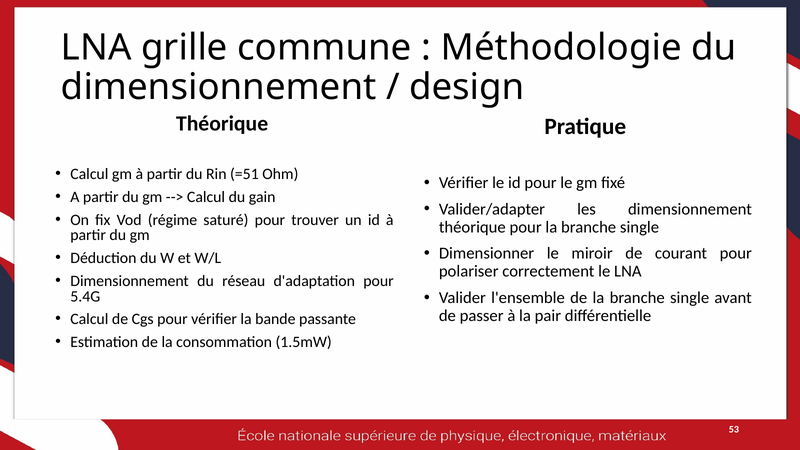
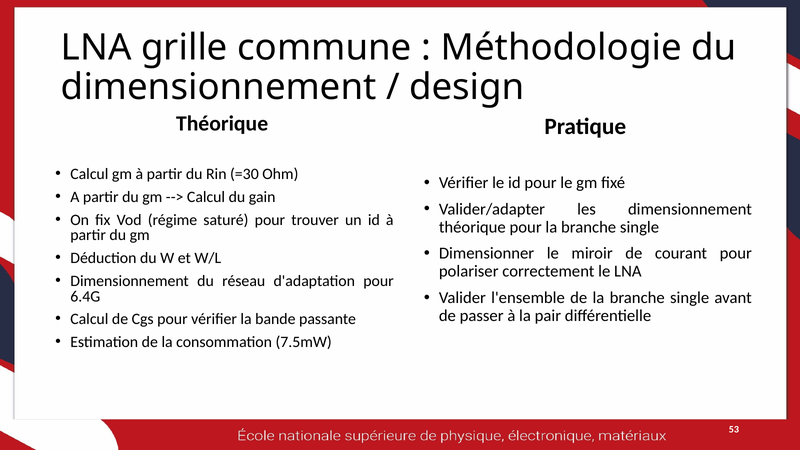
=51: =51 -> =30
5.4G: 5.4G -> 6.4G
1.5mW: 1.5mW -> 7.5mW
